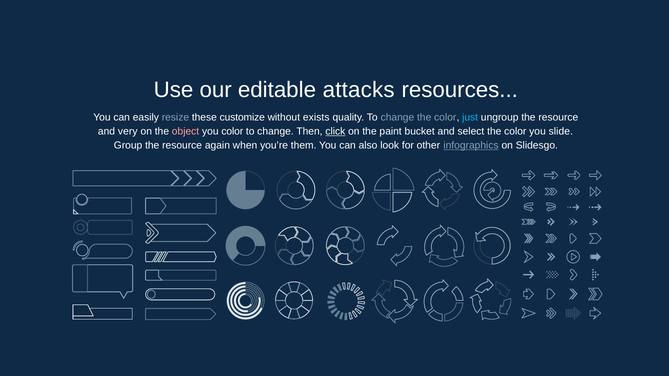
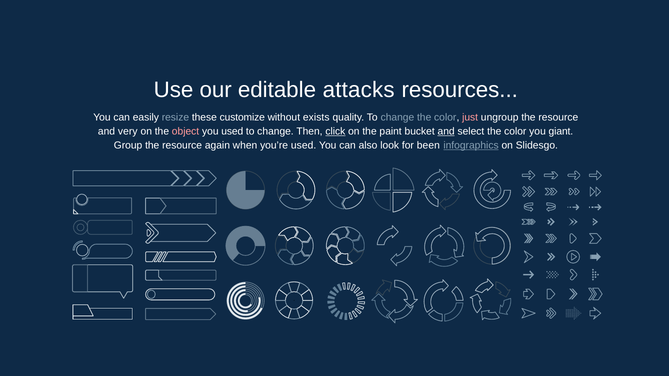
just colour: light blue -> pink
you color: color -> used
and at (446, 131) underline: none -> present
slide: slide -> giant
you’re them: them -> used
other: other -> been
